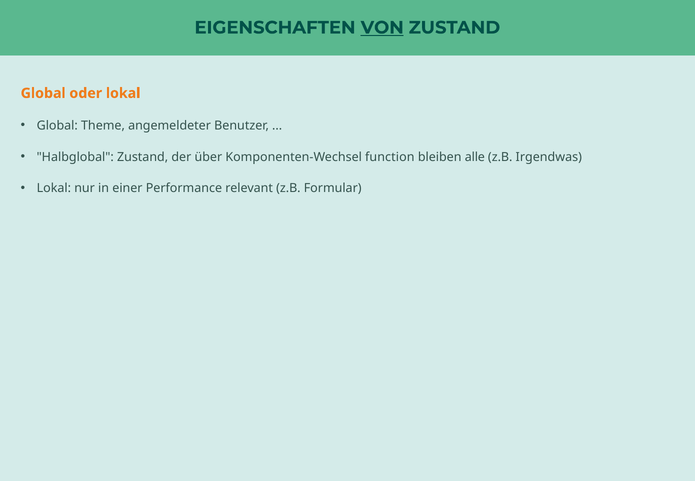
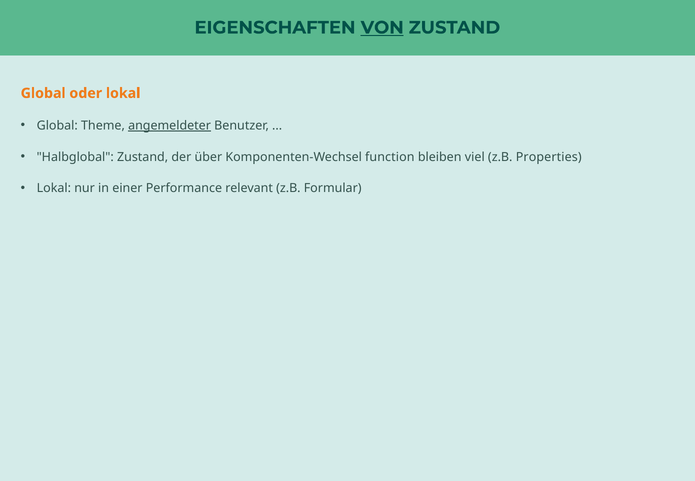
angemeldeter underline: none -> present
alle: alle -> viel
Irgendwas: Irgendwas -> Properties
